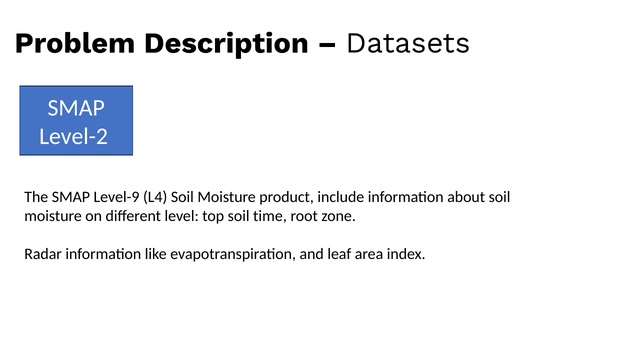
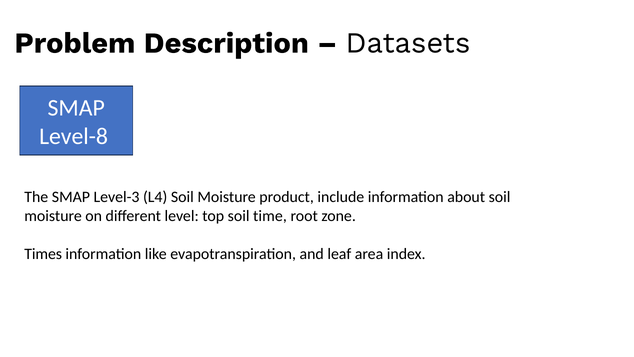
Level-2: Level-2 -> Level-8
Level-9: Level-9 -> Level-3
Radar: Radar -> Times
